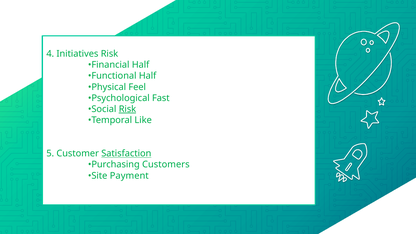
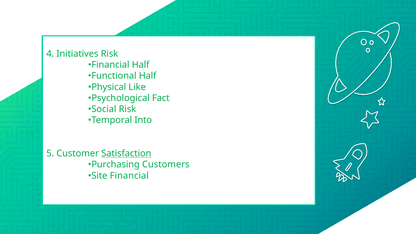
Feel: Feel -> Like
Fast: Fast -> Fact
Risk at (127, 109) underline: present -> none
Like: Like -> Into
Site Payment: Payment -> Financial
